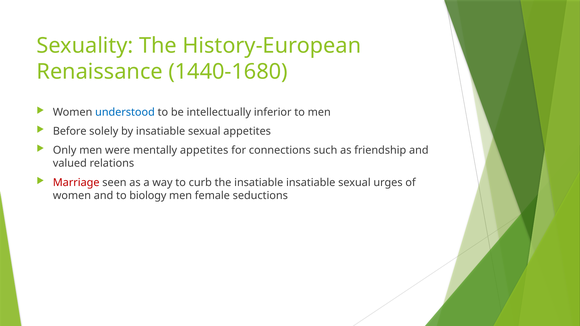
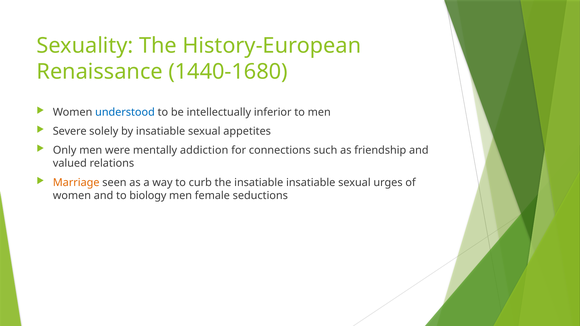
Before: Before -> Severe
mentally appetites: appetites -> addiction
Marriage colour: red -> orange
